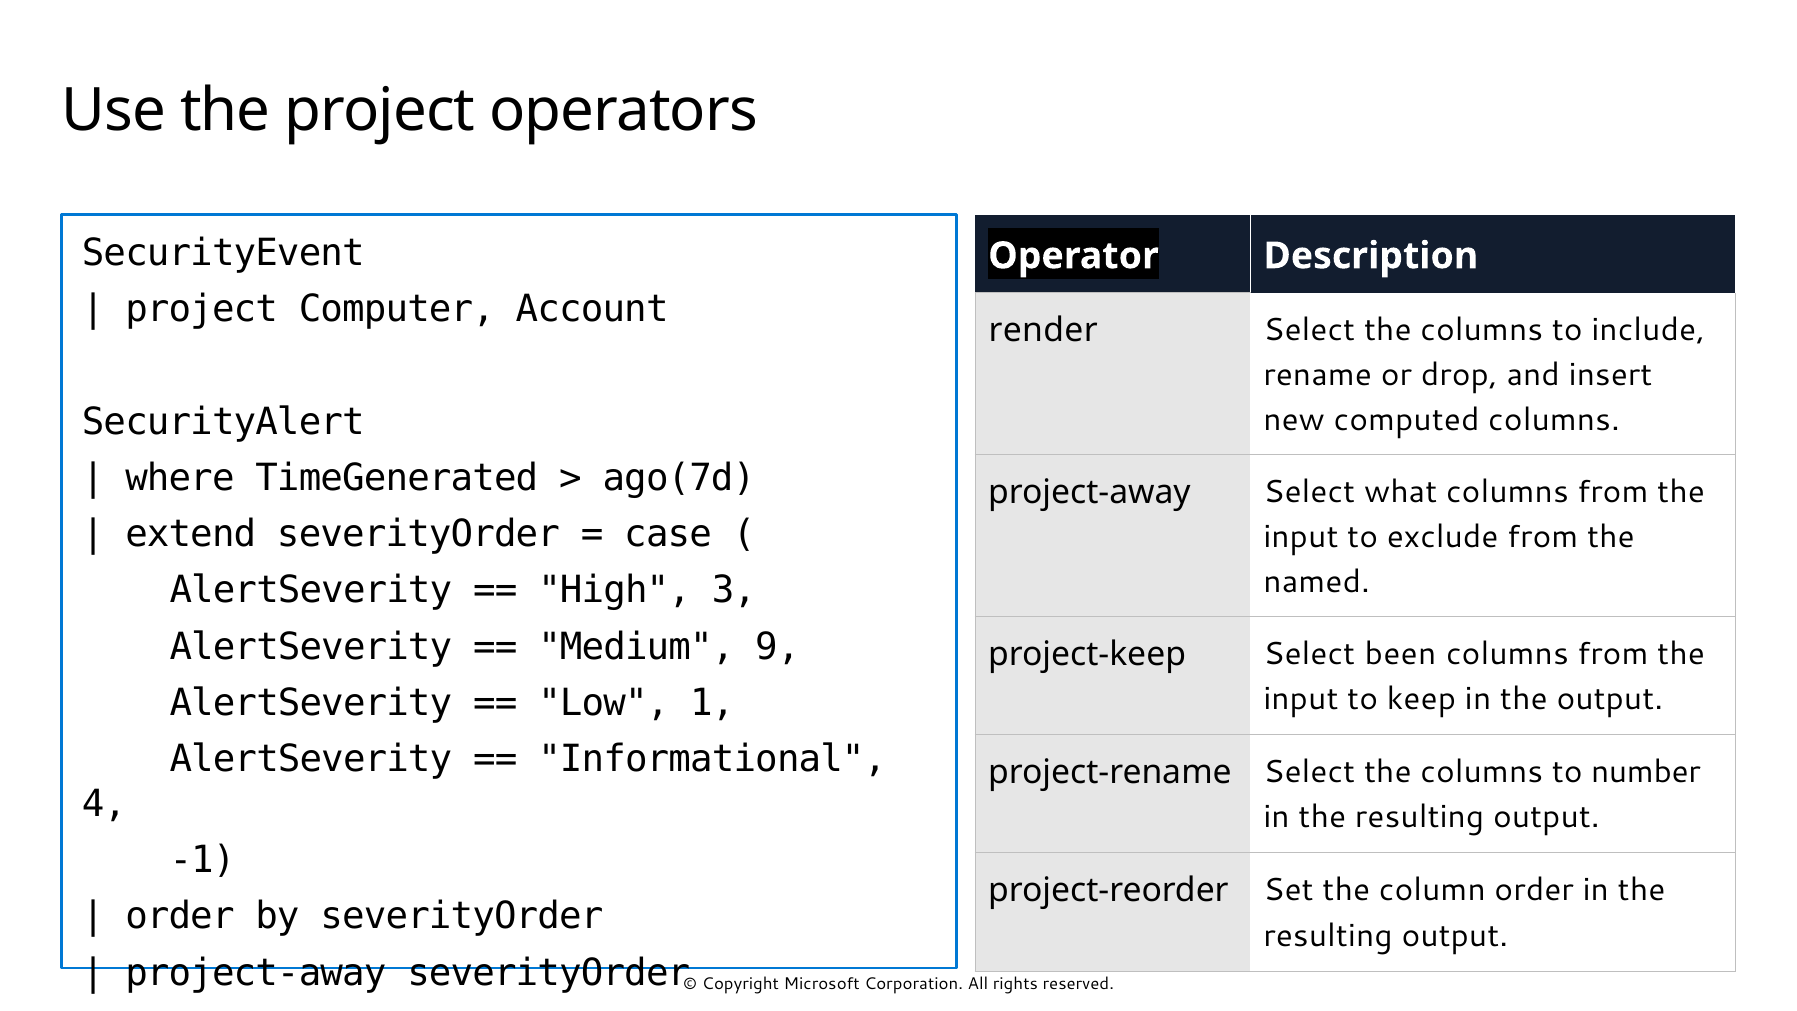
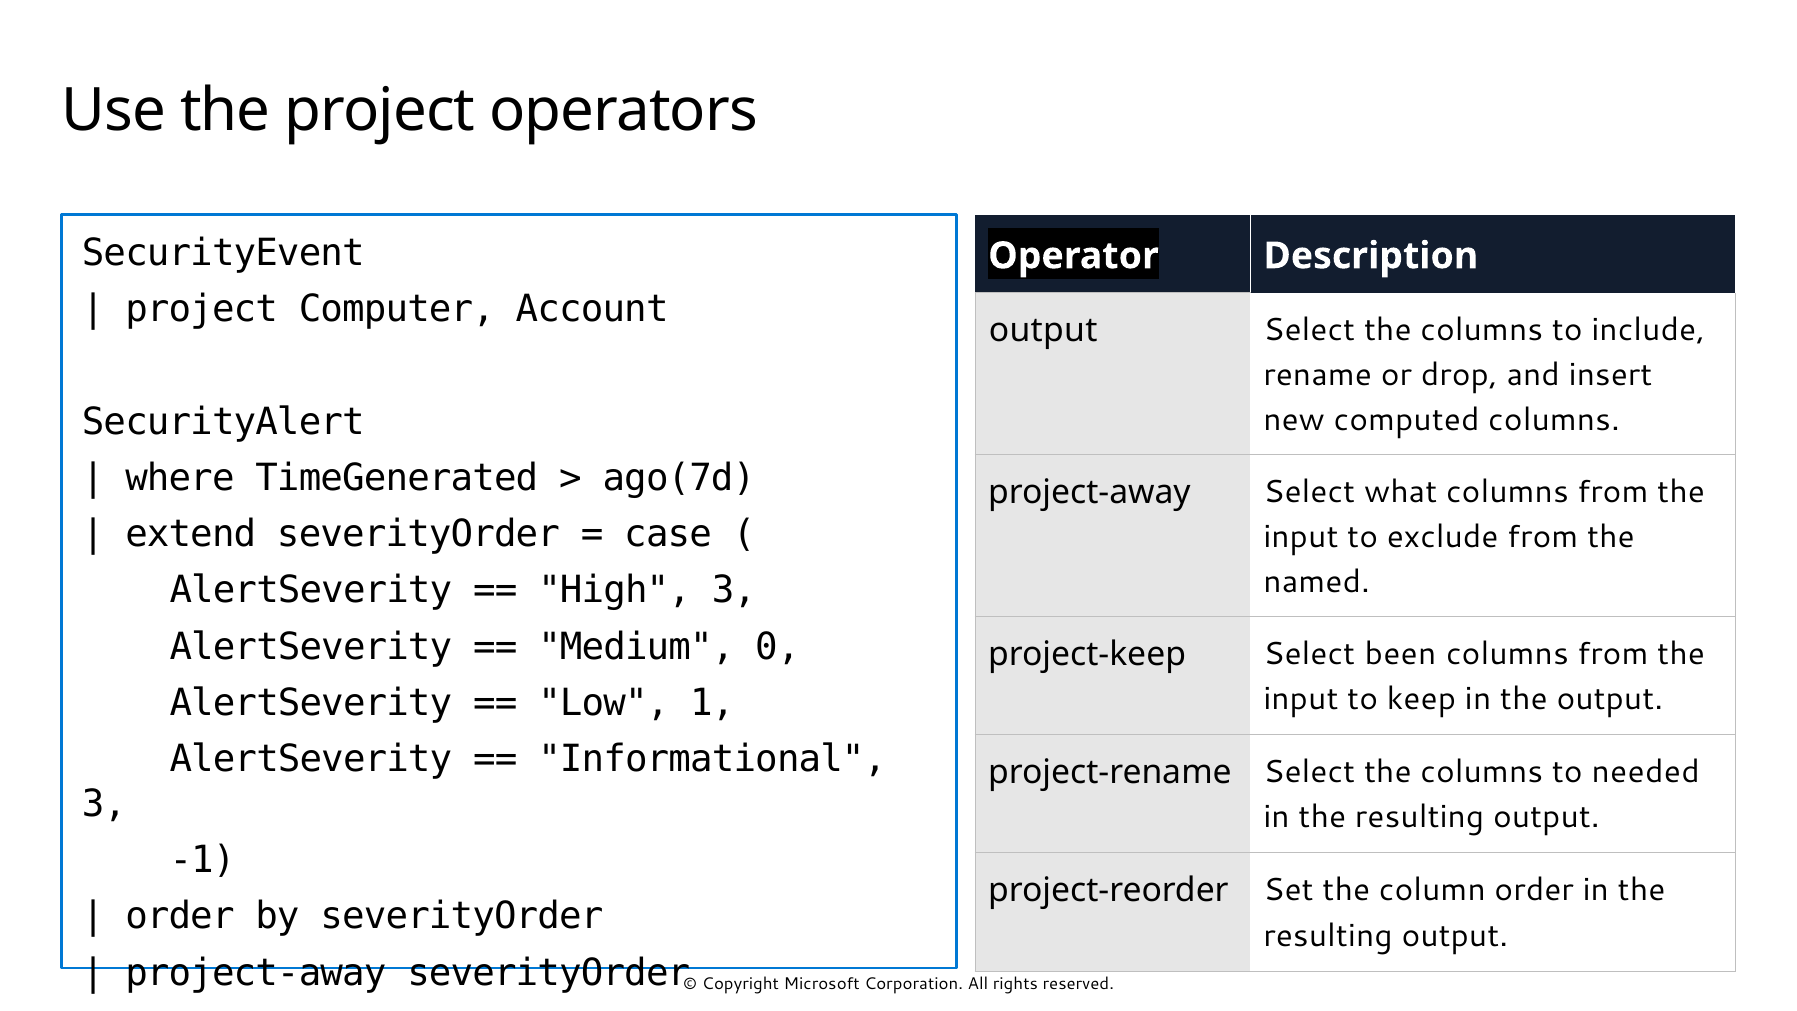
render at (1043, 330): render -> output
9: 9 -> 0
number: number -> needed
4 at (104, 804): 4 -> 3
